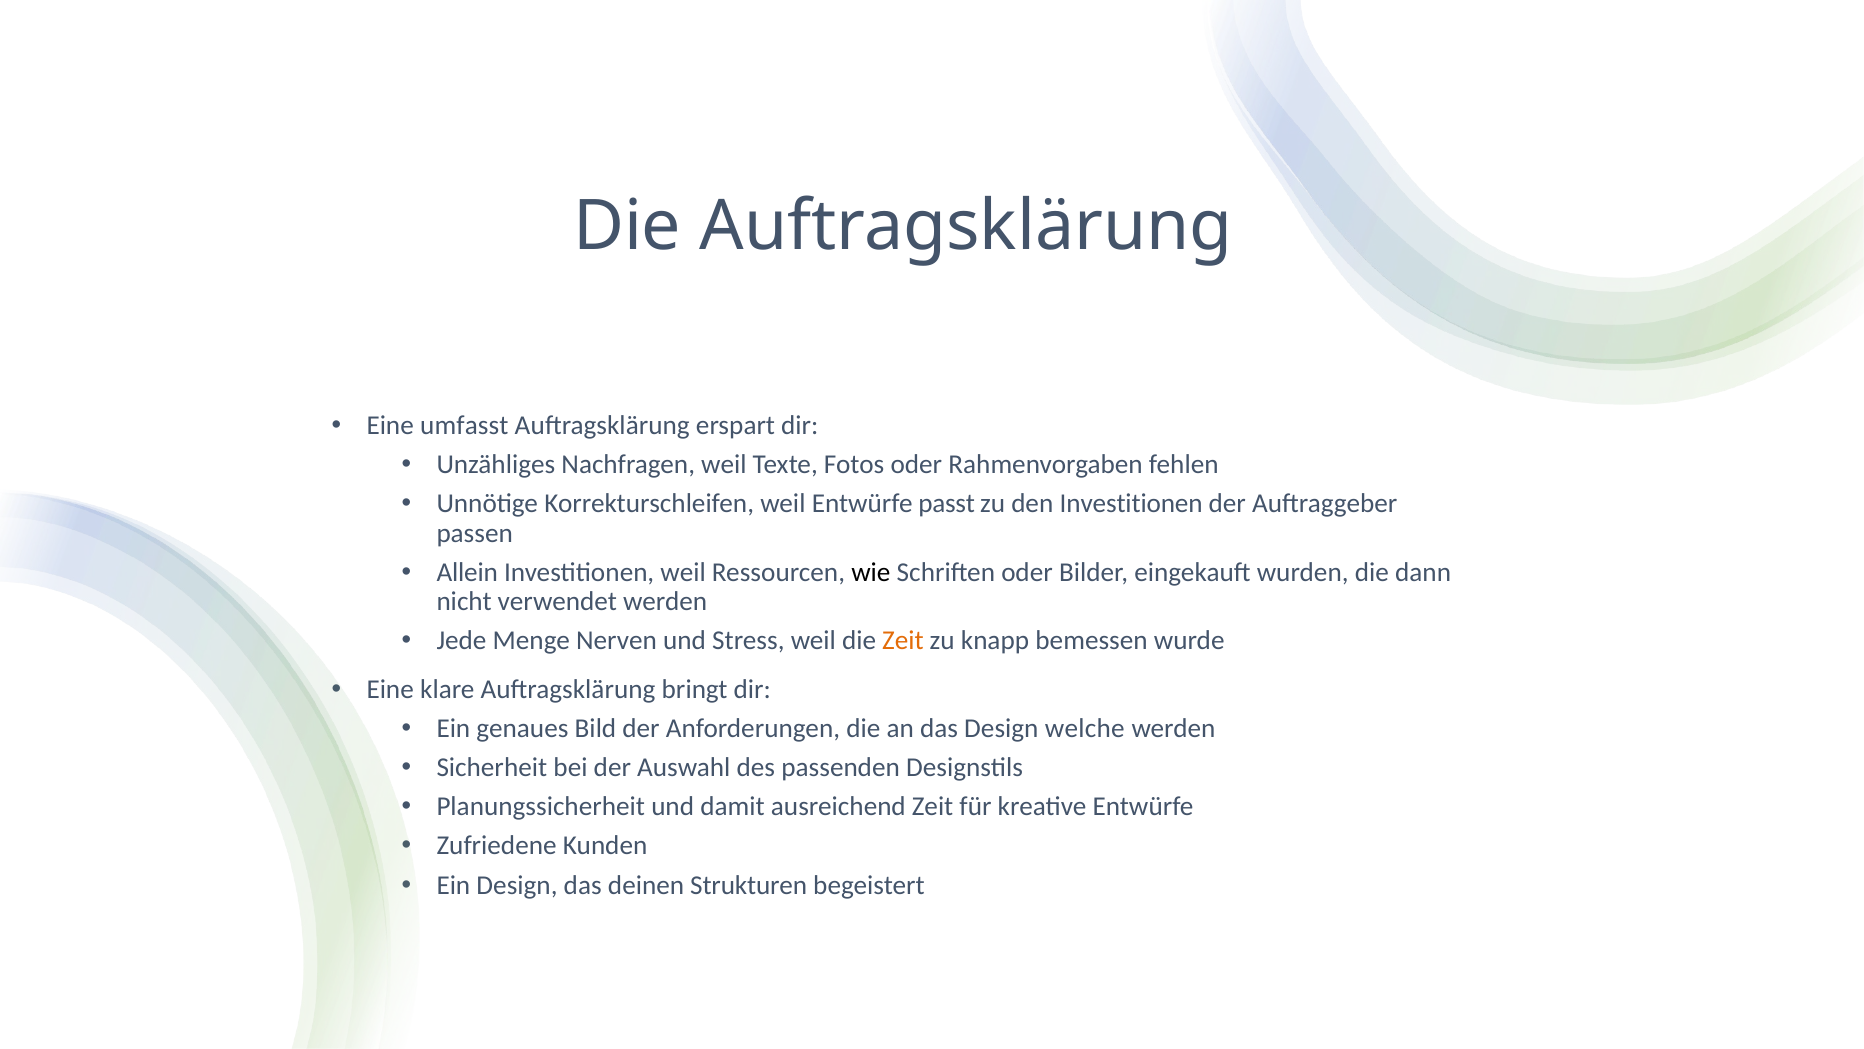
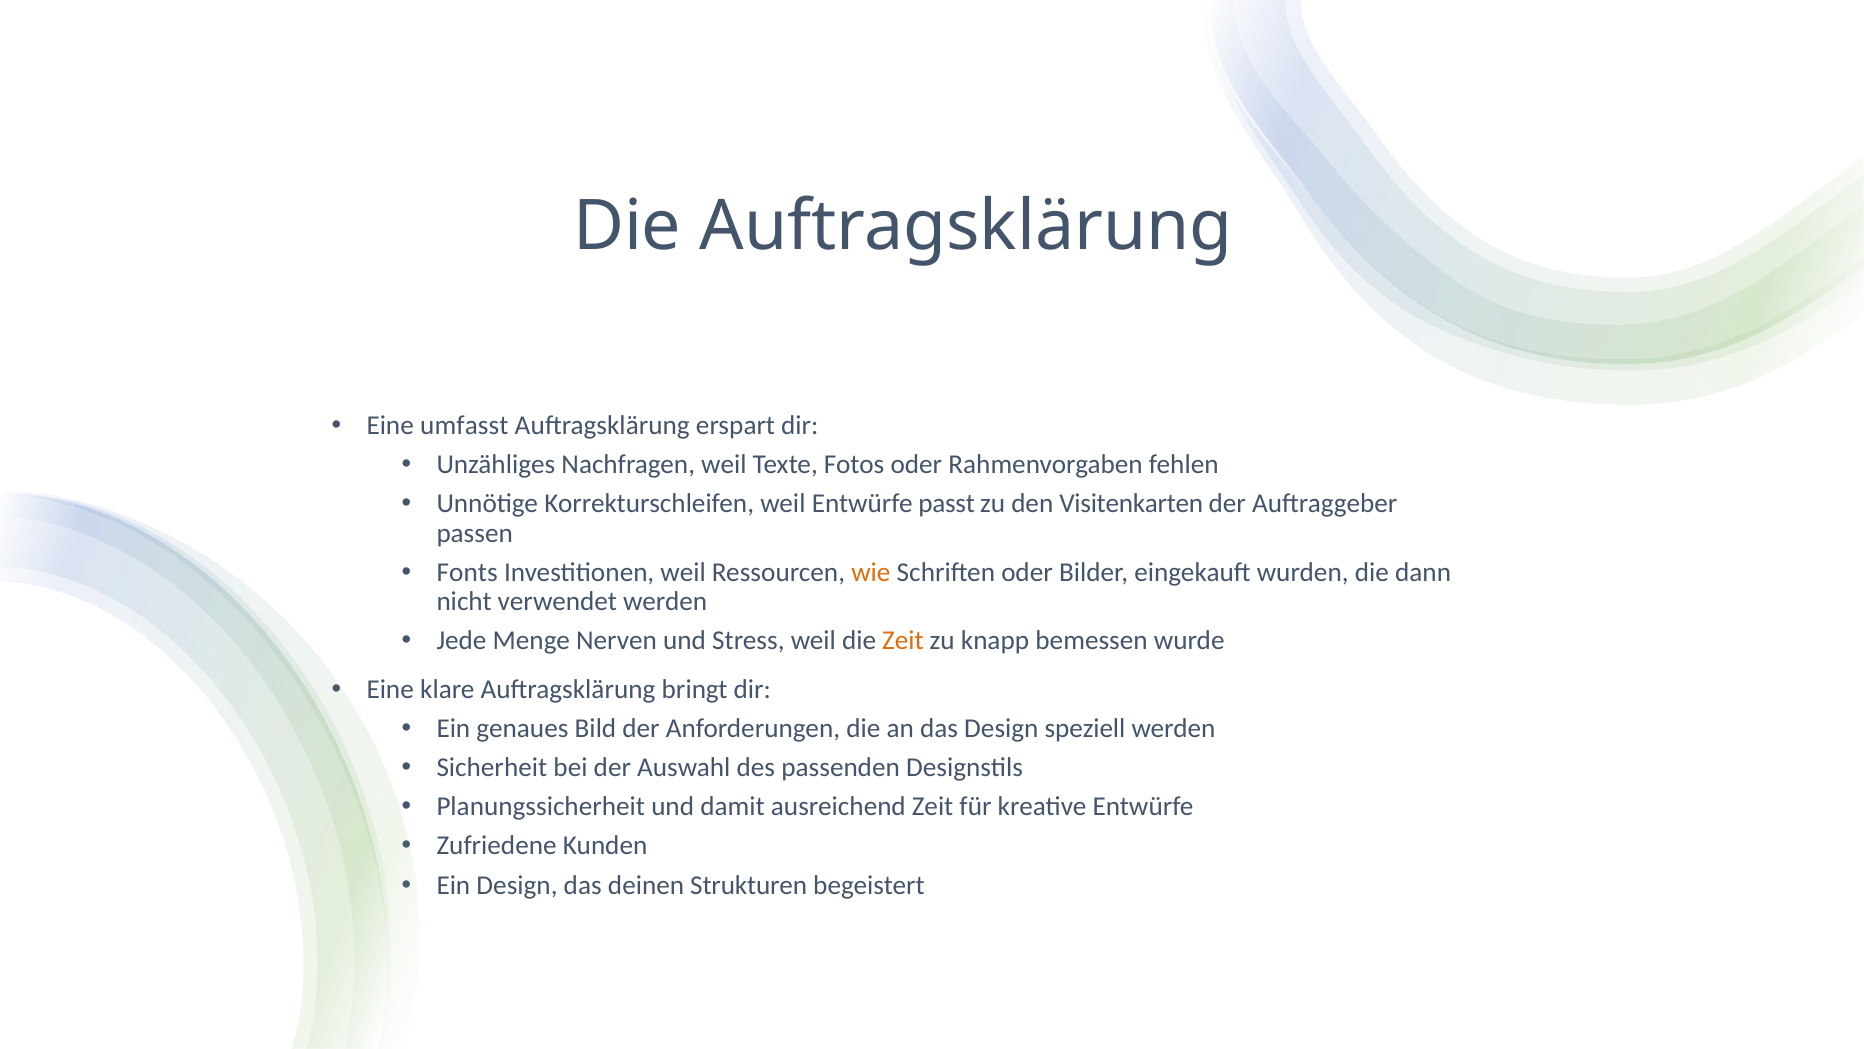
den Investitionen: Investitionen -> Visitenkarten
Allein: Allein -> Fonts
wie colour: black -> orange
welche: welche -> speziell
